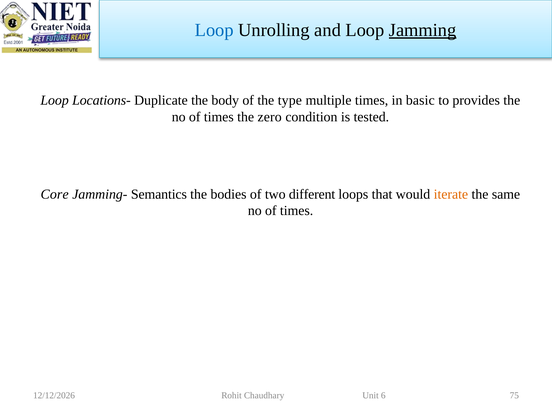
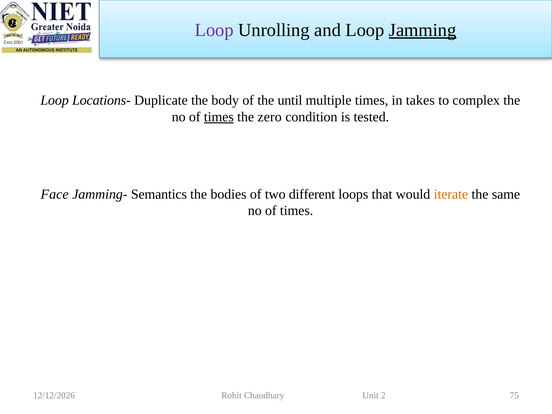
Loop at (214, 30) colour: blue -> purple
type: type -> until
basic: basic -> takes
provides: provides -> complex
times at (219, 117) underline: none -> present
Core: Core -> Face
6: 6 -> 2
